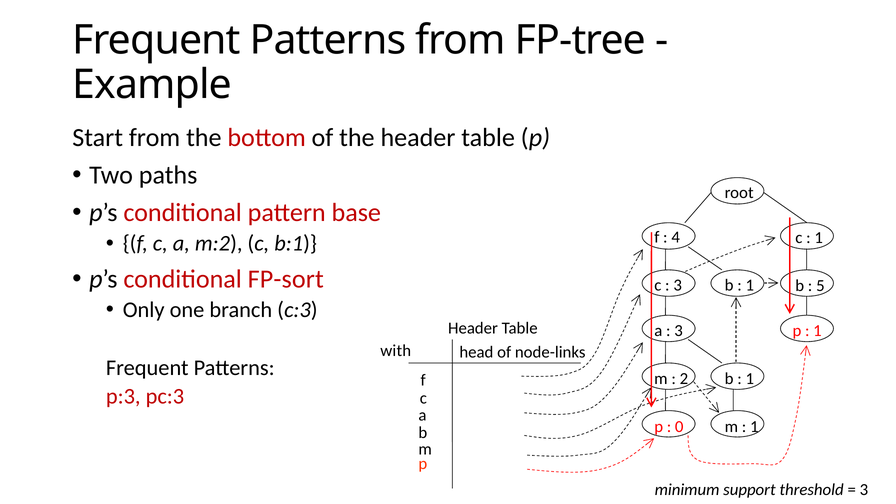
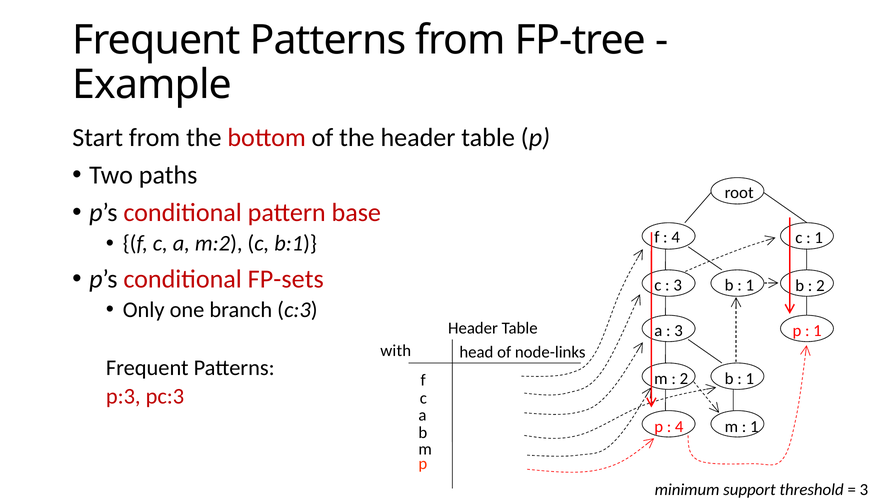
FP-sort: FP-sort -> FP-sets
5 at (820, 286): 5 -> 2
0 at (679, 427): 0 -> 4
